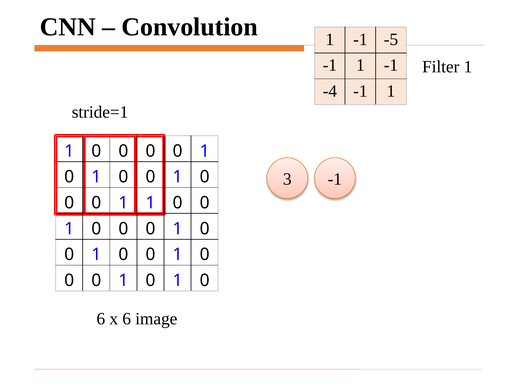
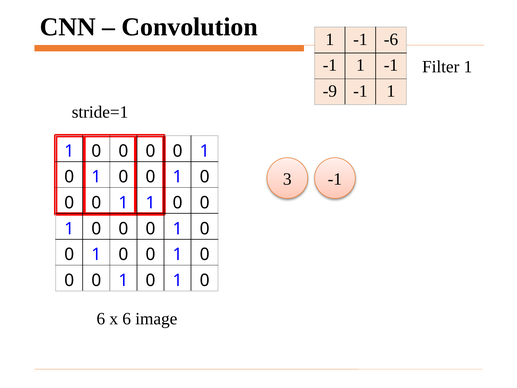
-5: -5 -> -6
-4: -4 -> -9
